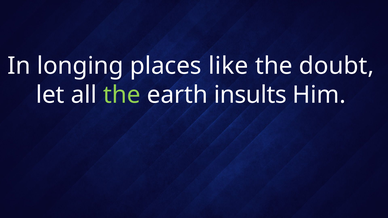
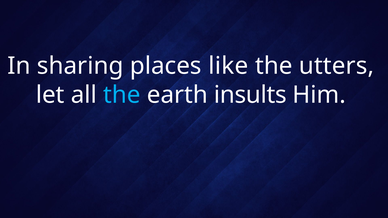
longing: longing -> sharing
doubt: doubt -> utters
the at (122, 95) colour: light green -> light blue
